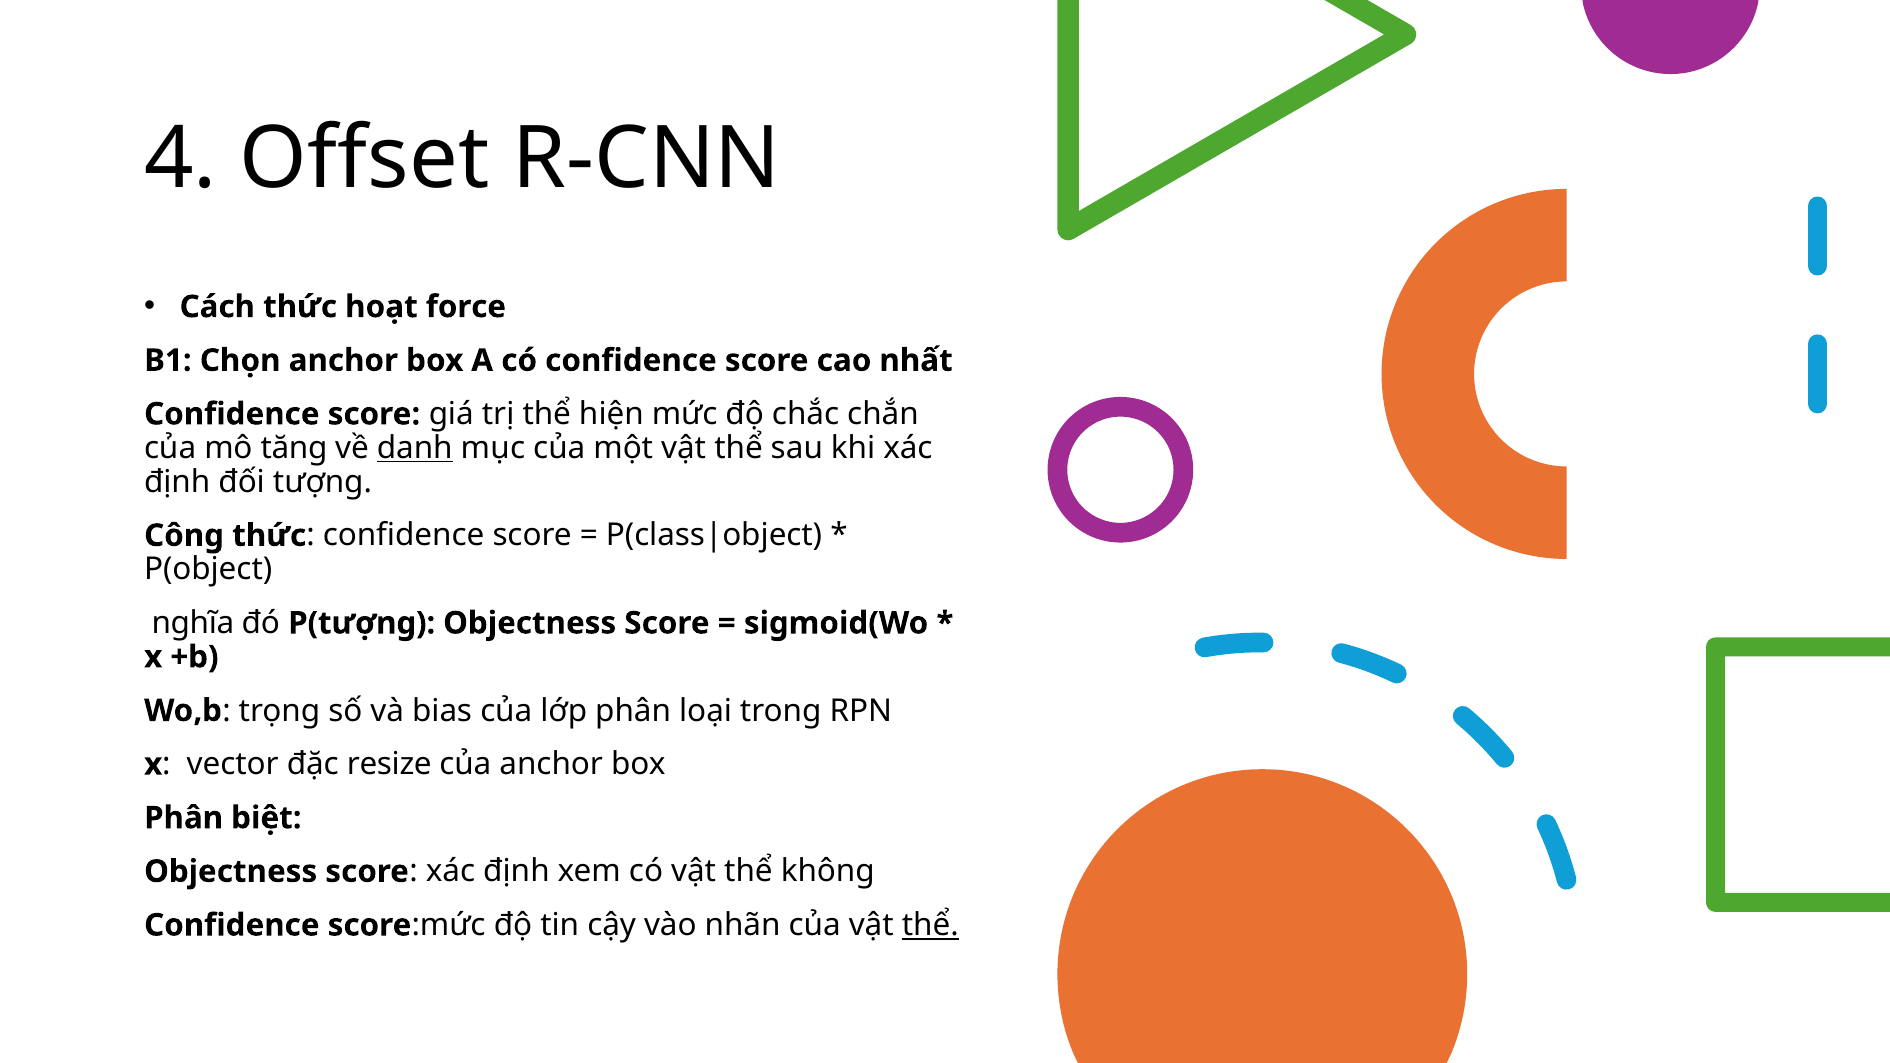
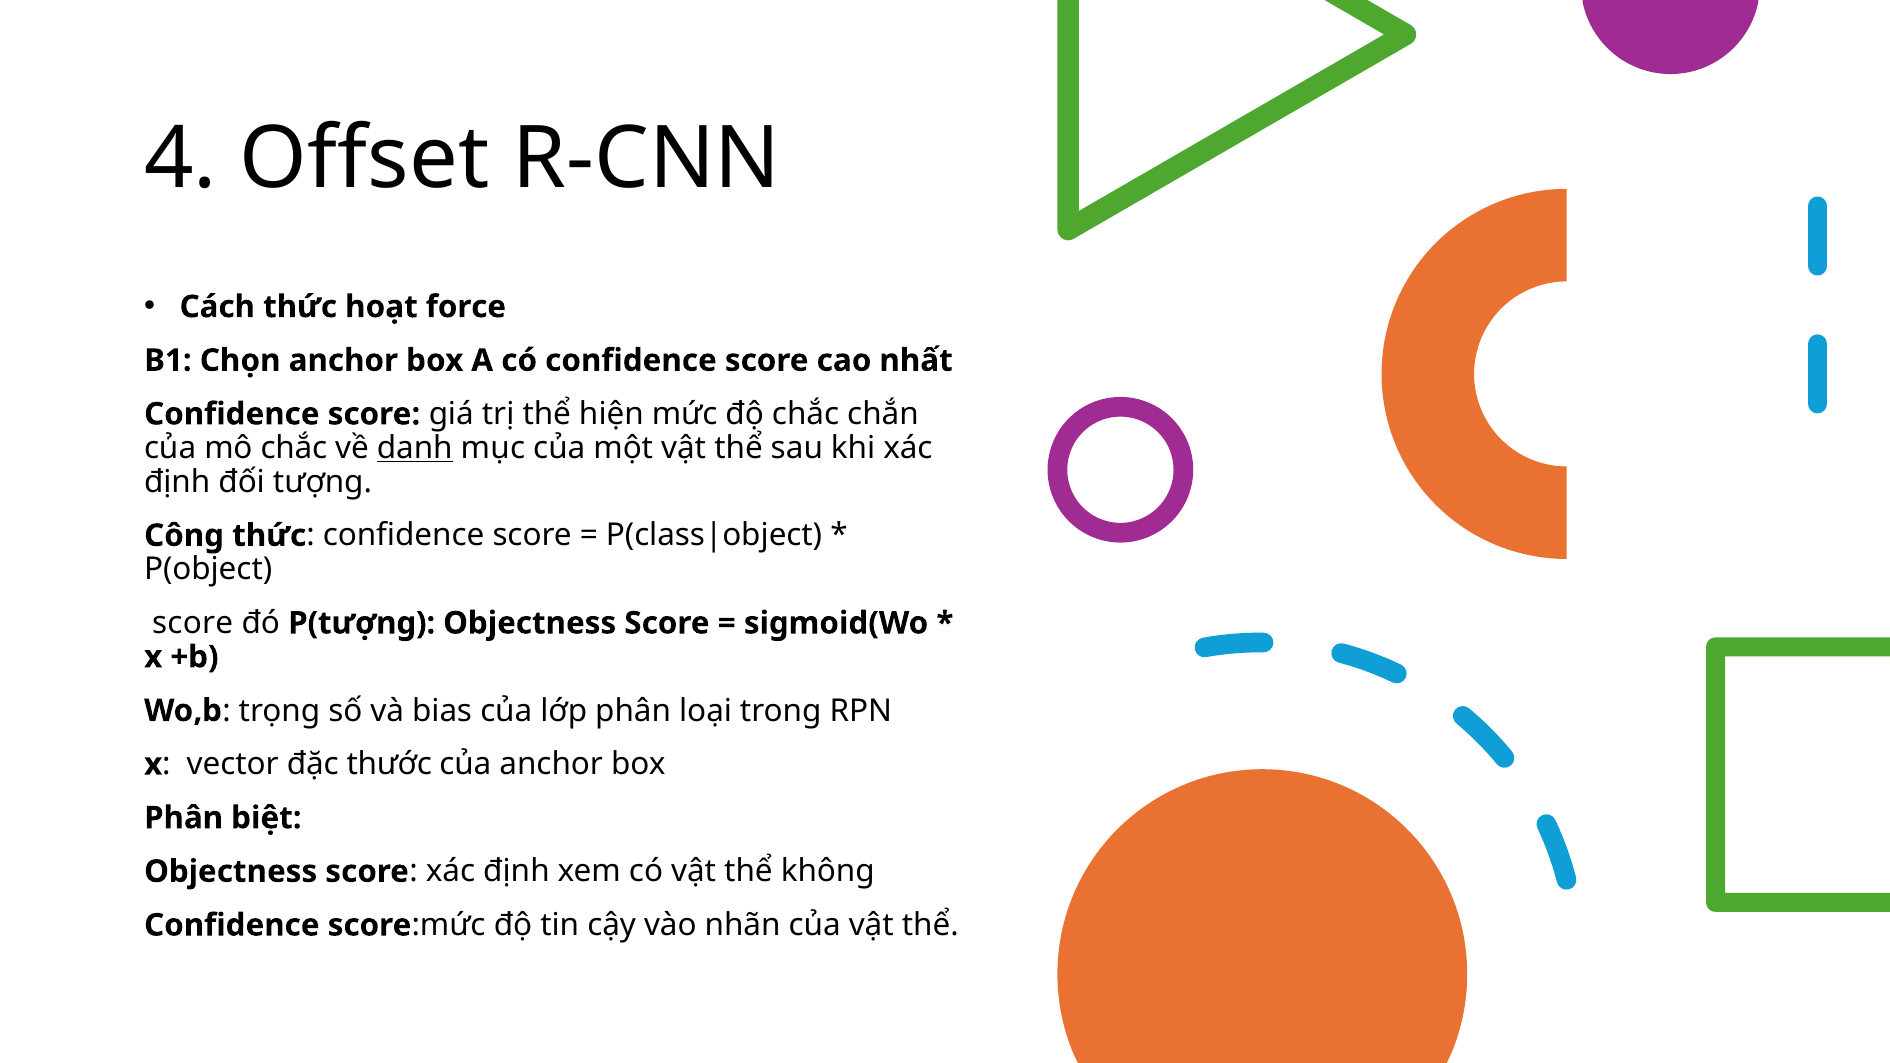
mô tăng: tăng -> chắc
nghĩa at (193, 623): nghĩa -> score
resize: resize -> thước
thể at (930, 925) underline: present -> none
